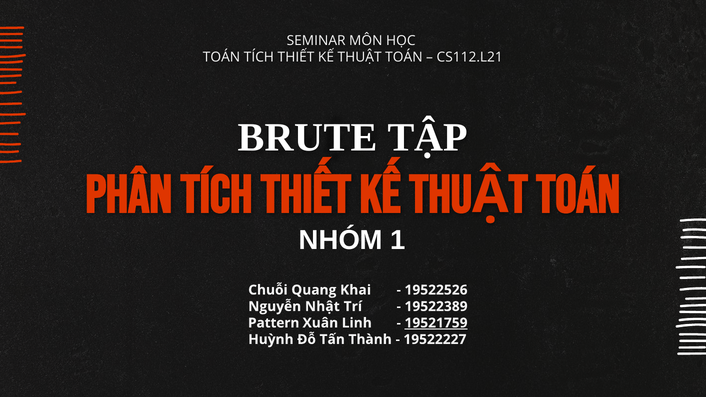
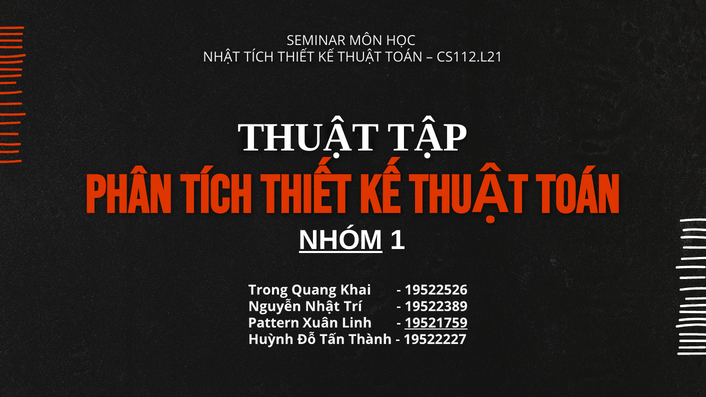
TOÁN at (222, 57): TOÁN -> NHẬT
BRUTE at (308, 137): BRUTE -> THUẬT
NHÓM underline: none -> present
Chuỗi: Chuỗi -> Trong
